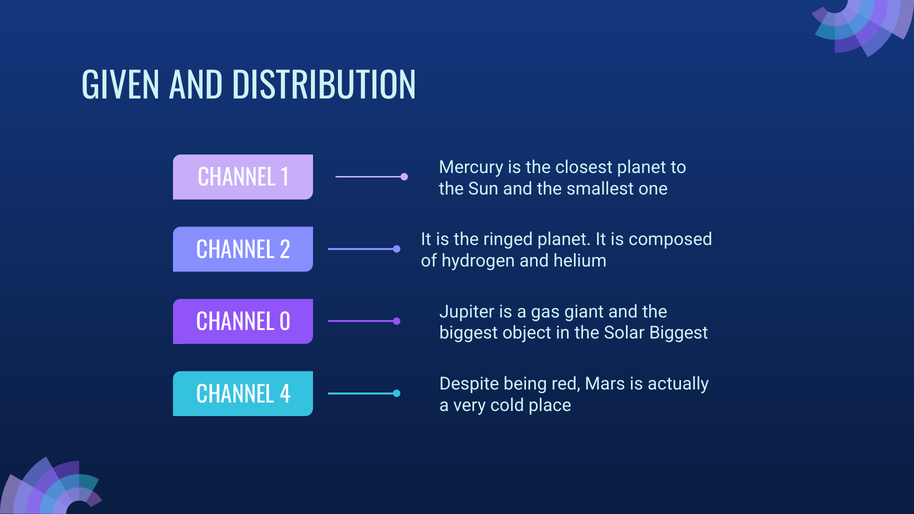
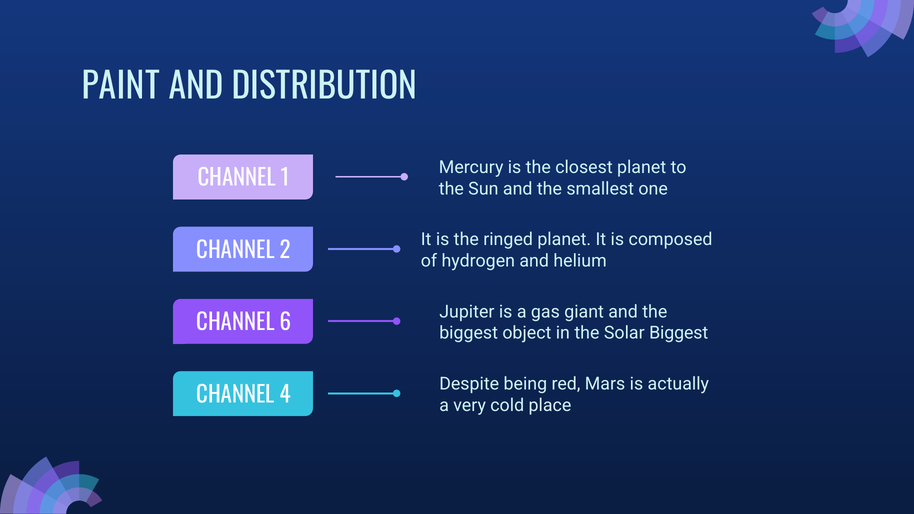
GIVEN: GIVEN -> PAINT
0: 0 -> 6
